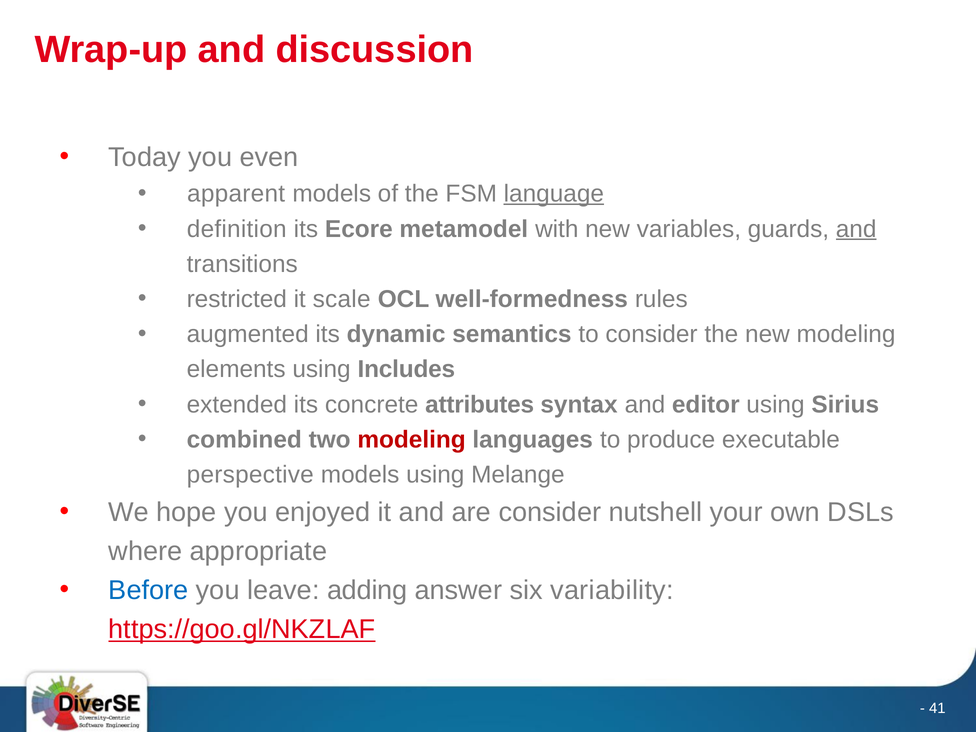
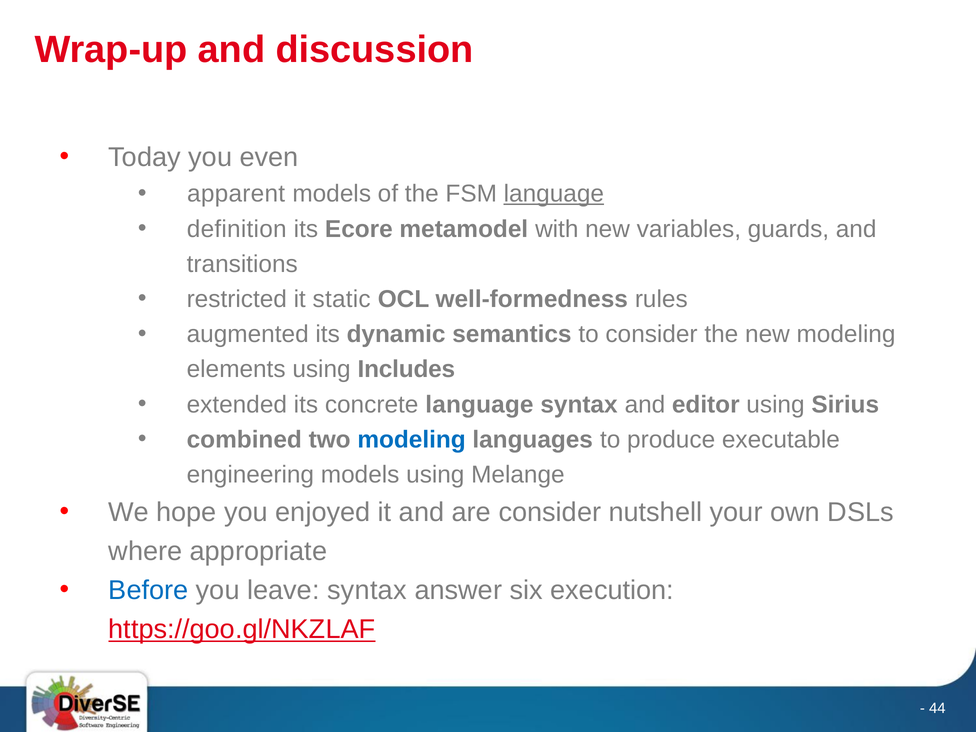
and at (856, 229) underline: present -> none
scale: scale -> static
concrete attributes: attributes -> language
modeling at (412, 440) colour: red -> blue
perspective: perspective -> engineering
leave adding: adding -> syntax
variability: variability -> execution
41: 41 -> 44
